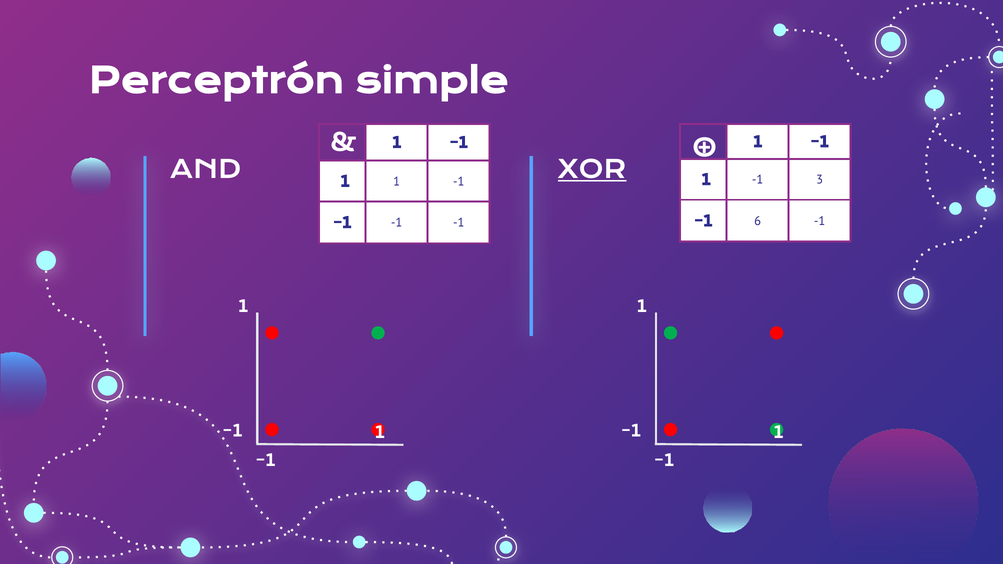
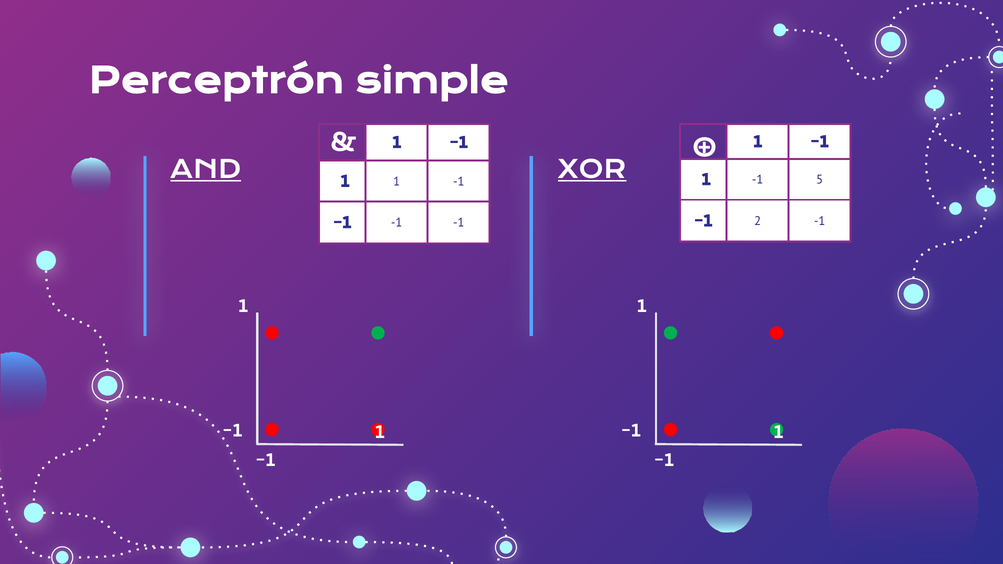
AND underline: none -> present
3: 3 -> 5
6: 6 -> 2
